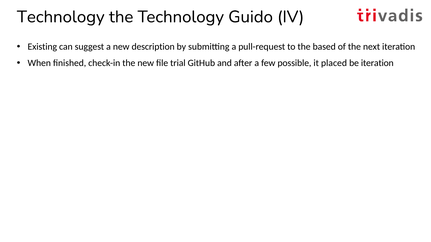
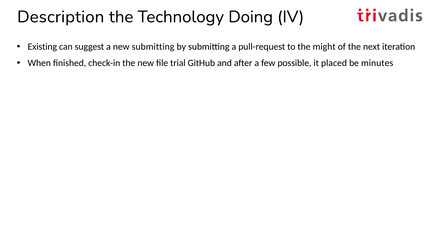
Technology at (61, 17): Technology -> Description
Guido: Guido -> Doing
new description: description -> submitting
based: based -> might
be iteration: iteration -> minutes
